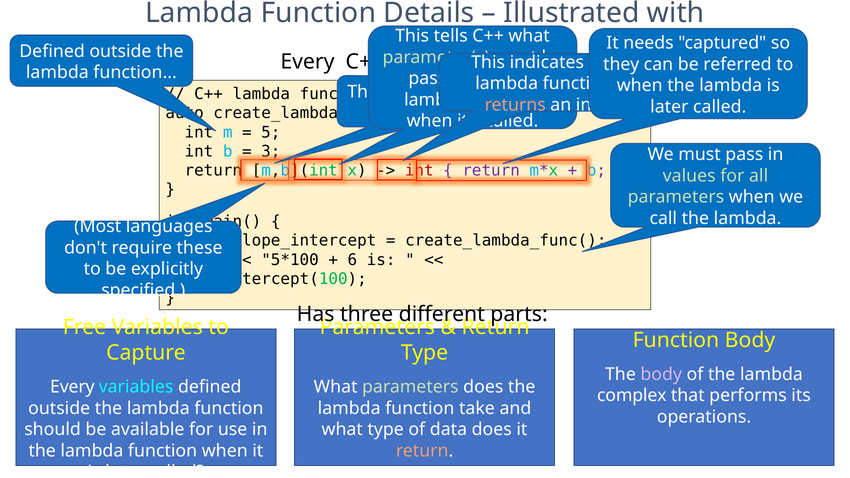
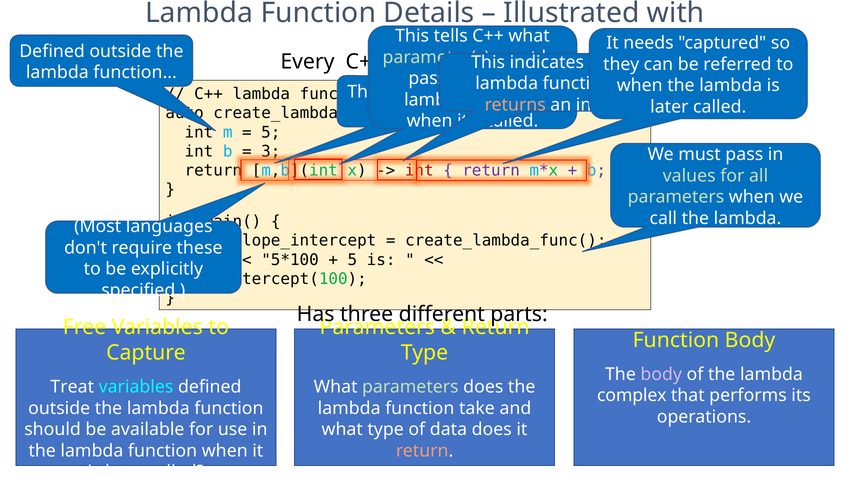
6 at (352, 260): 6 -> 5
Every at (72, 387): Every -> Treat
